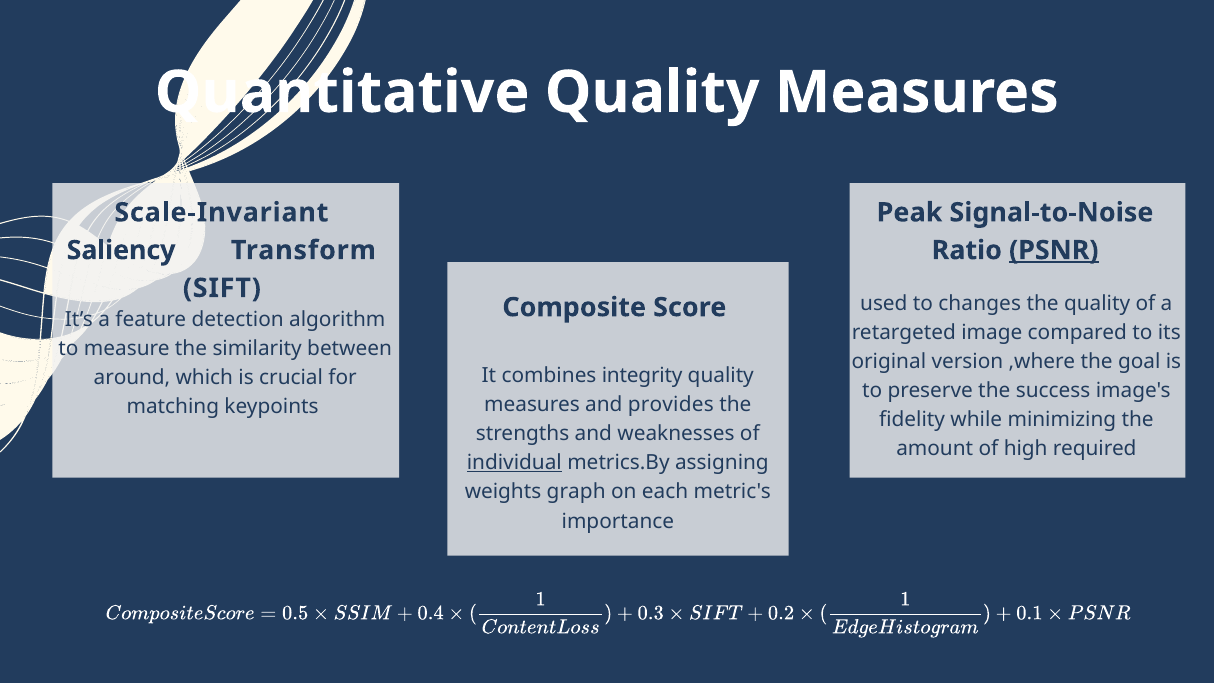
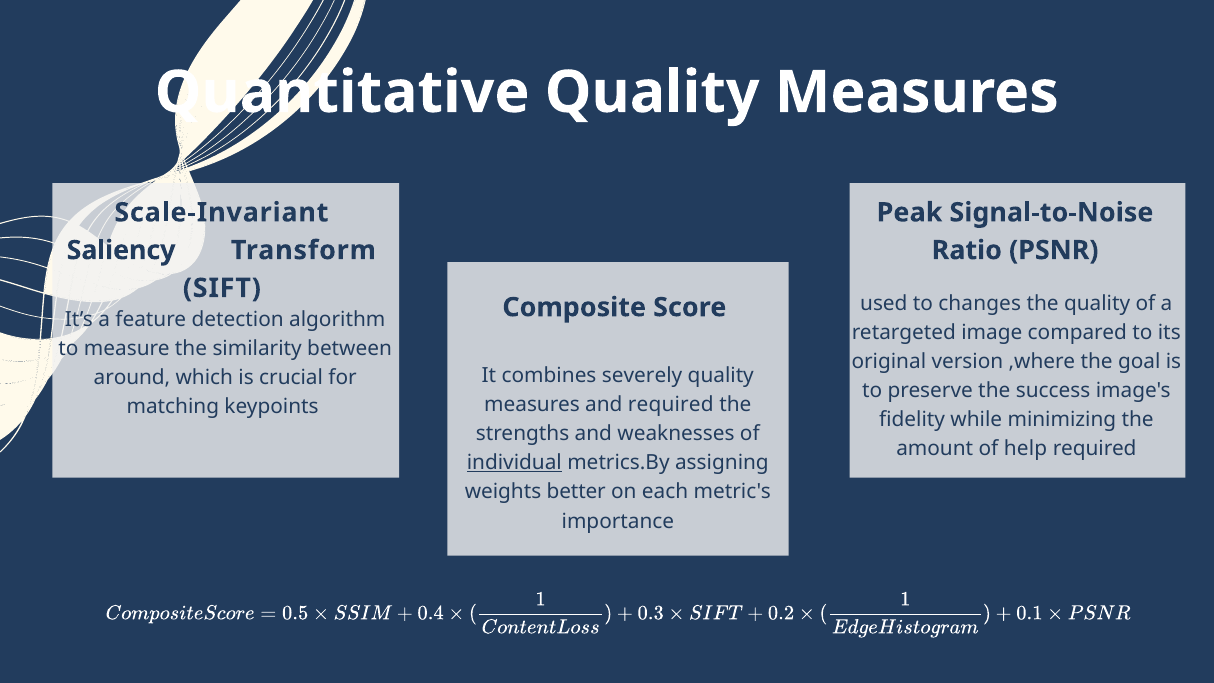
PSNR underline: present -> none
integrity: integrity -> severely
and provides: provides -> required
high: high -> help
graph: graph -> better
